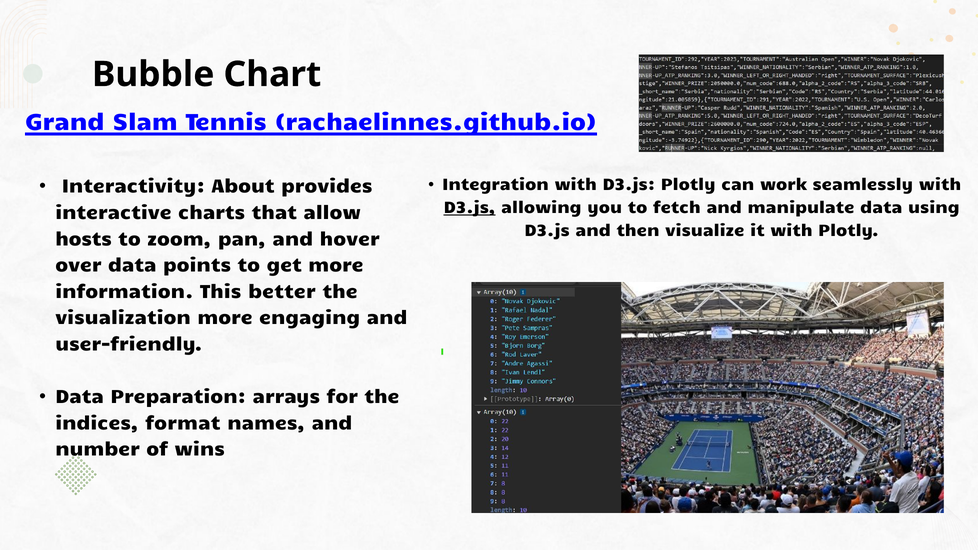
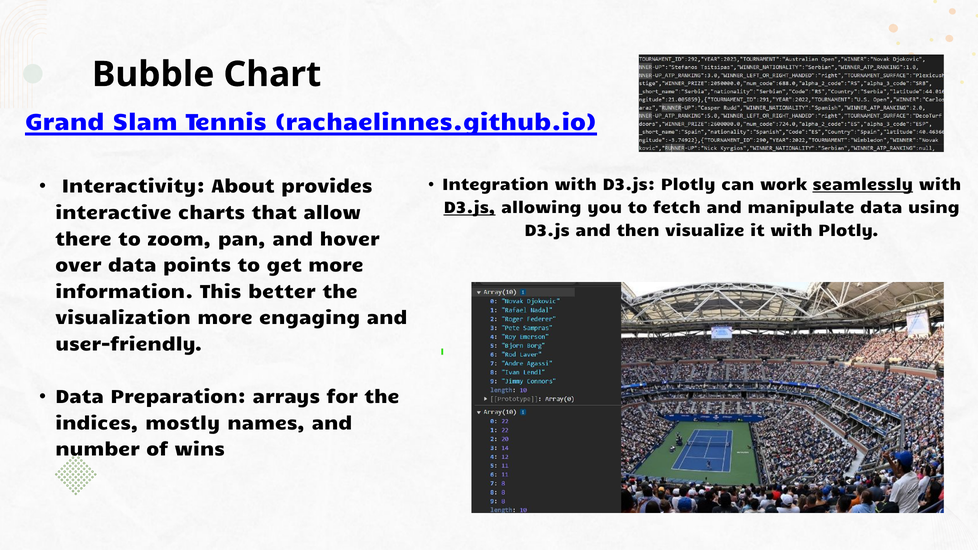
seamlessly underline: none -> present
hosts: hosts -> there
format: format -> mostly
